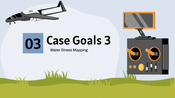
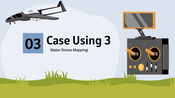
Goals: Goals -> Using
